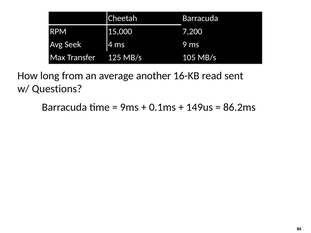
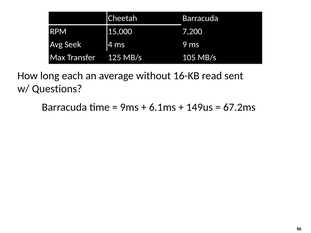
from: from -> each
another: another -> without
0.1ms: 0.1ms -> 6.1ms
86.2ms: 86.2ms -> 67.2ms
